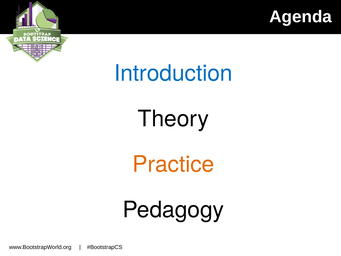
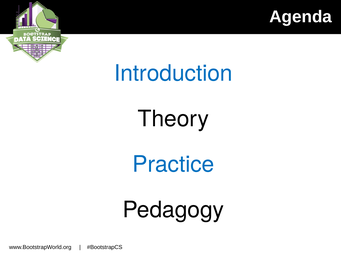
Practice colour: orange -> blue
